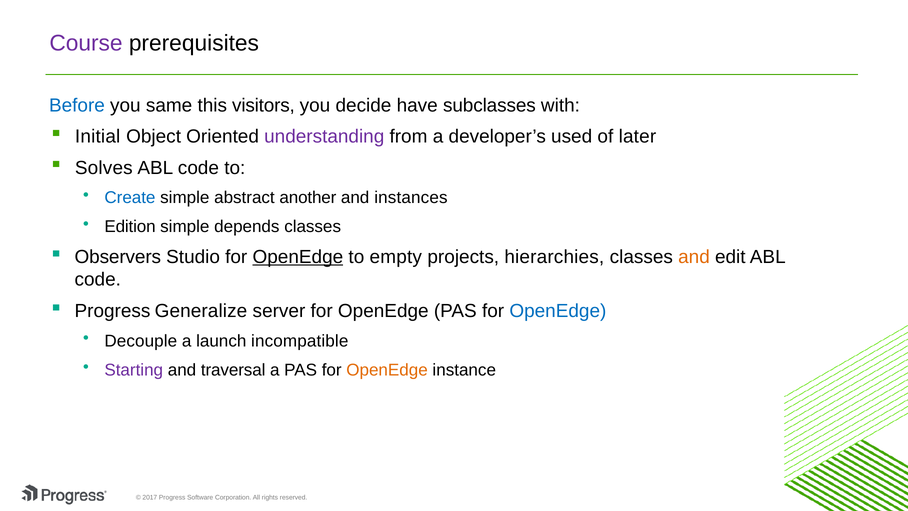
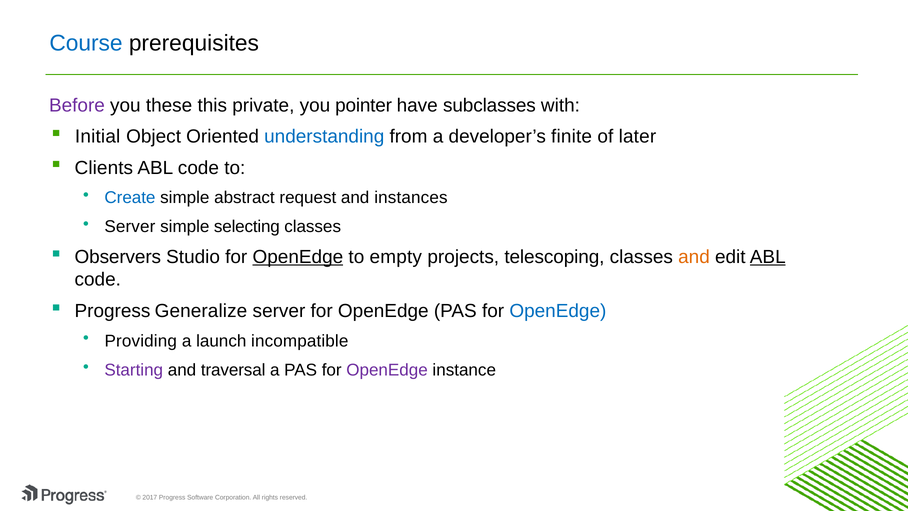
Course colour: purple -> blue
Before colour: blue -> purple
same: same -> these
visitors: visitors -> private
decide: decide -> pointer
understanding colour: purple -> blue
used: used -> finite
Solves: Solves -> Clients
another: another -> request
Edition at (130, 227): Edition -> Server
depends: depends -> selecting
hierarchies: hierarchies -> telescoping
ABL at (768, 257) underline: none -> present
Decouple: Decouple -> Providing
OpenEdge at (387, 370) colour: orange -> purple
